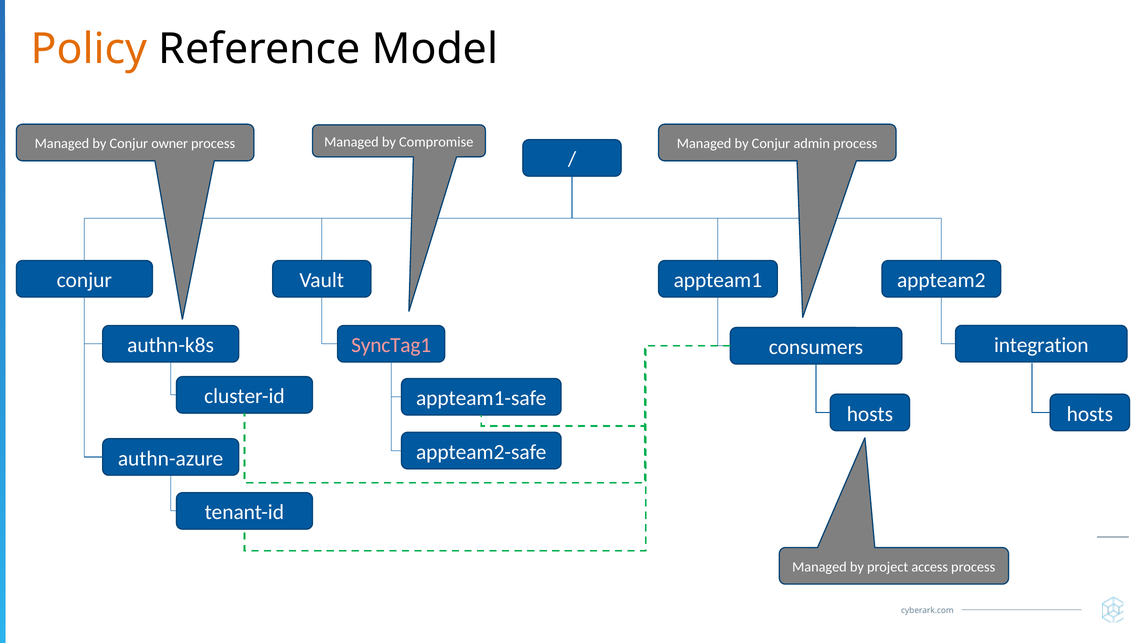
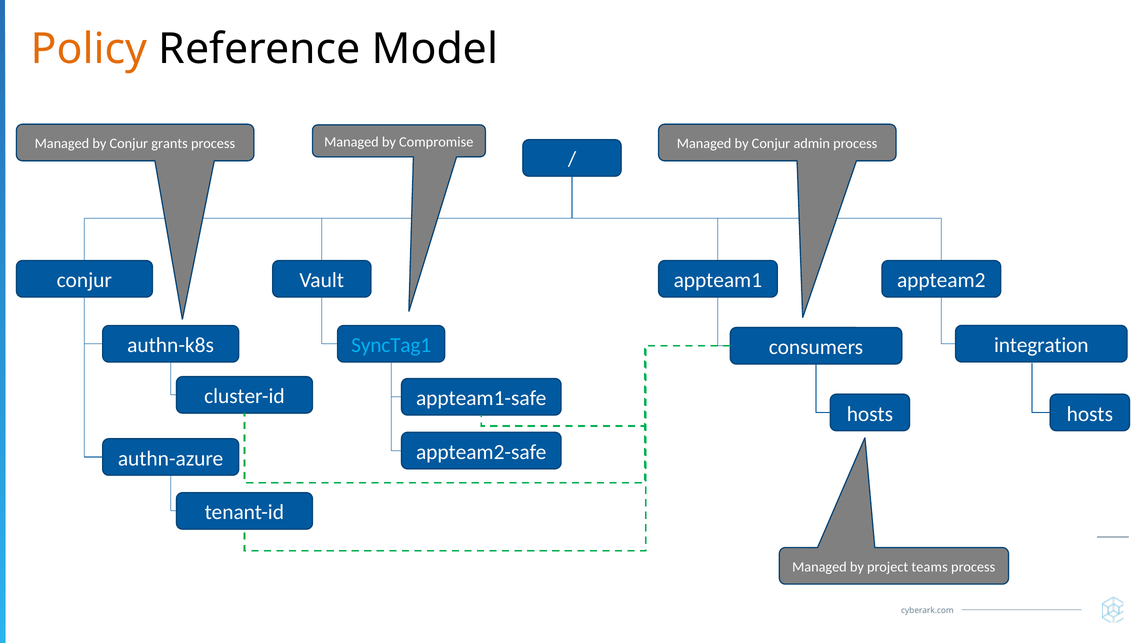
owner: owner -> grants
SyncTag1 colour: pink -> light blue
access: access -> teams
